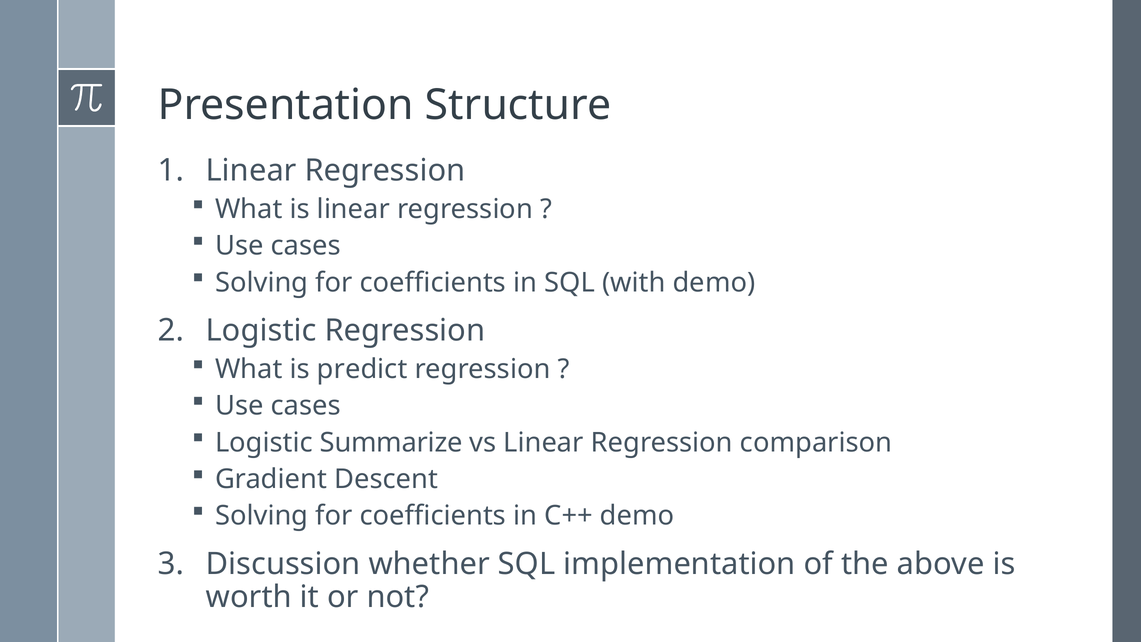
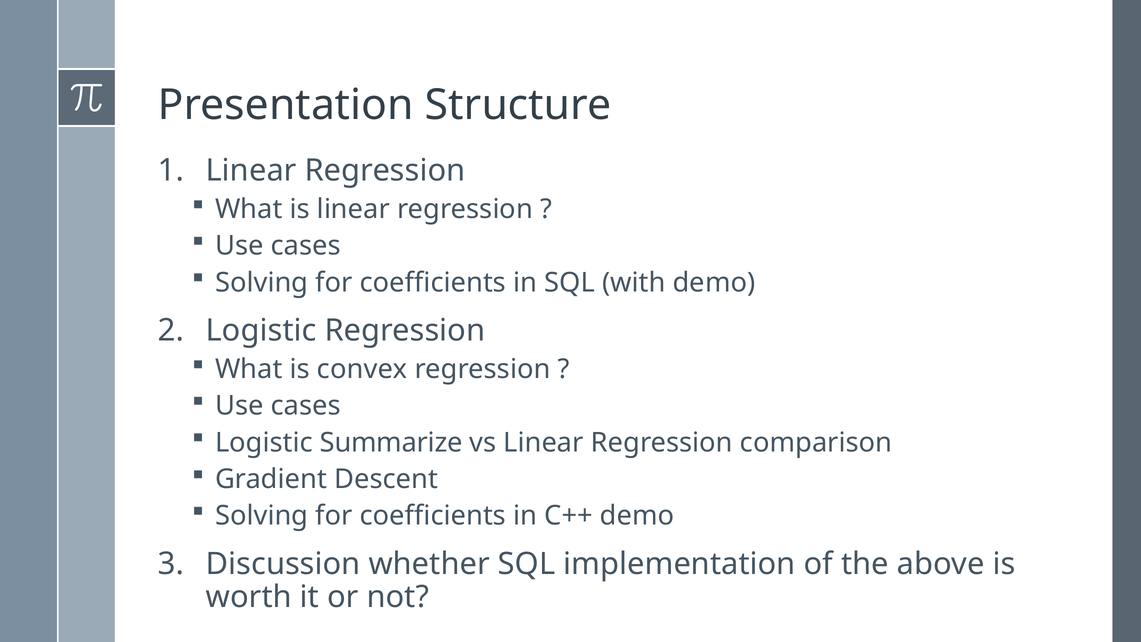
predict: predict -> convex
